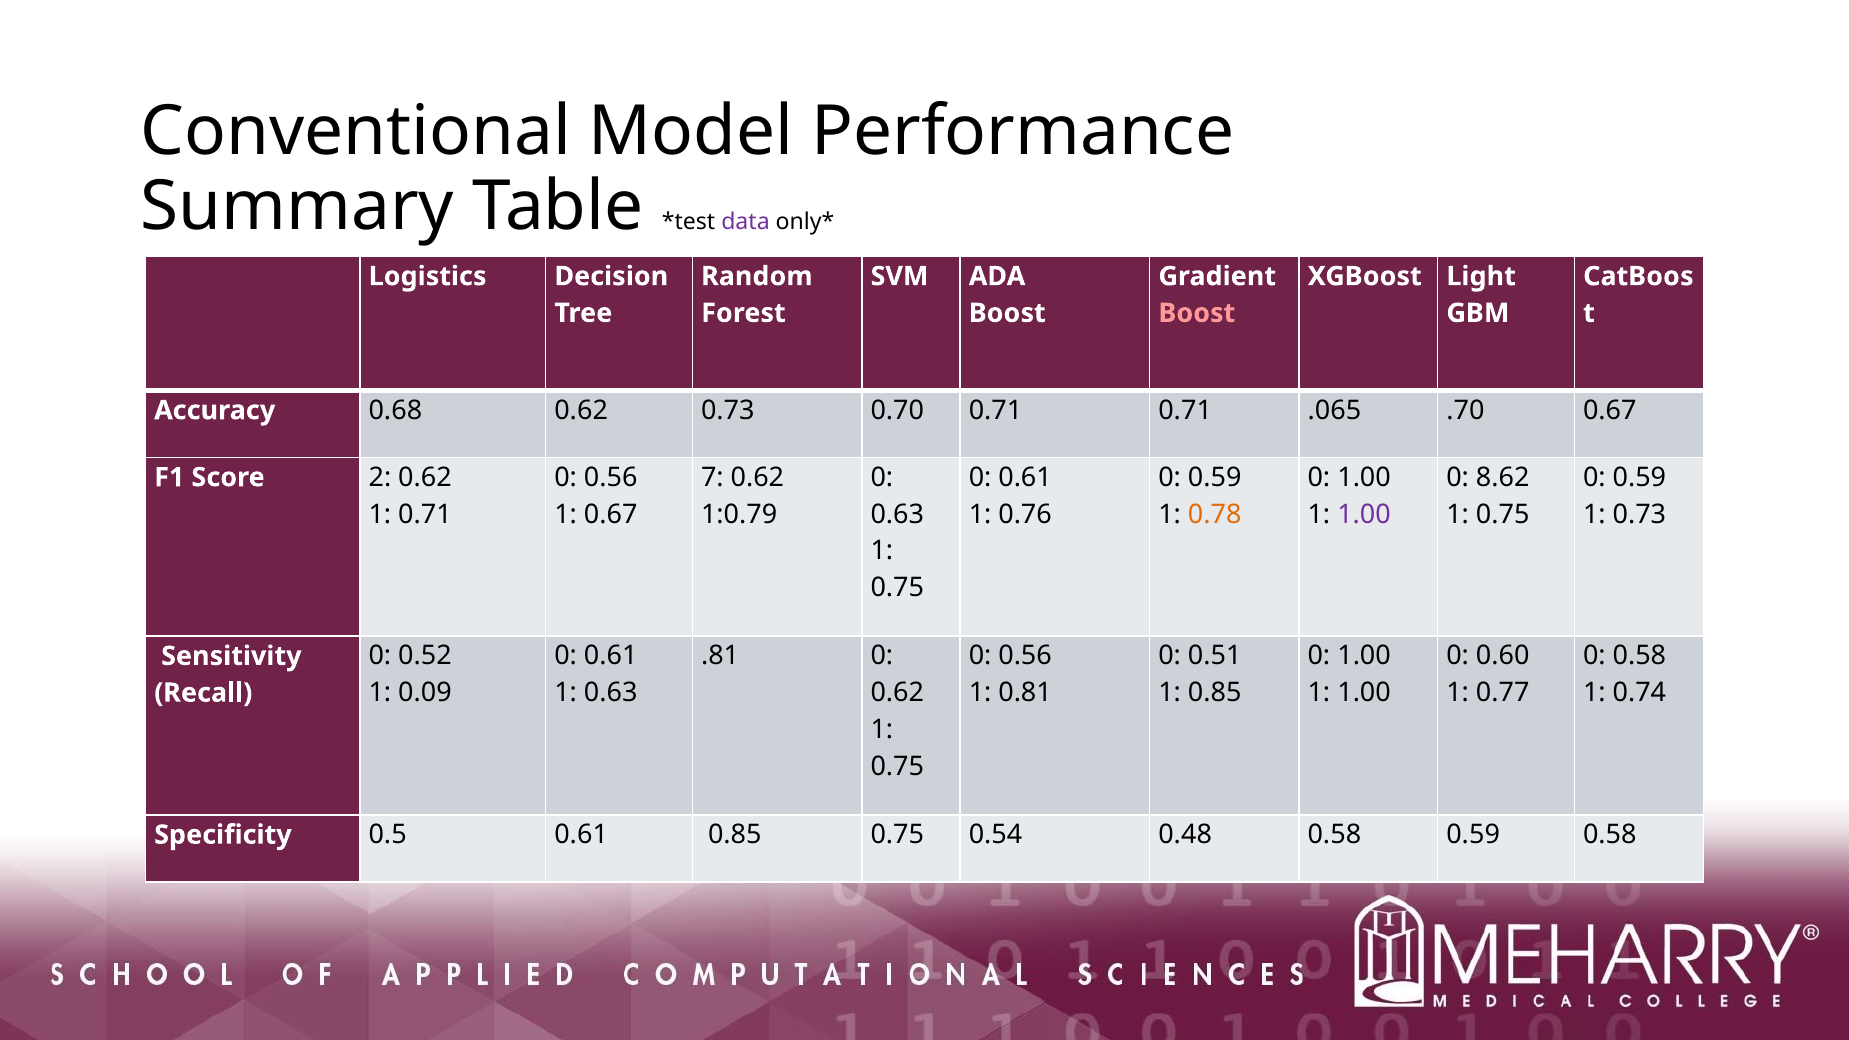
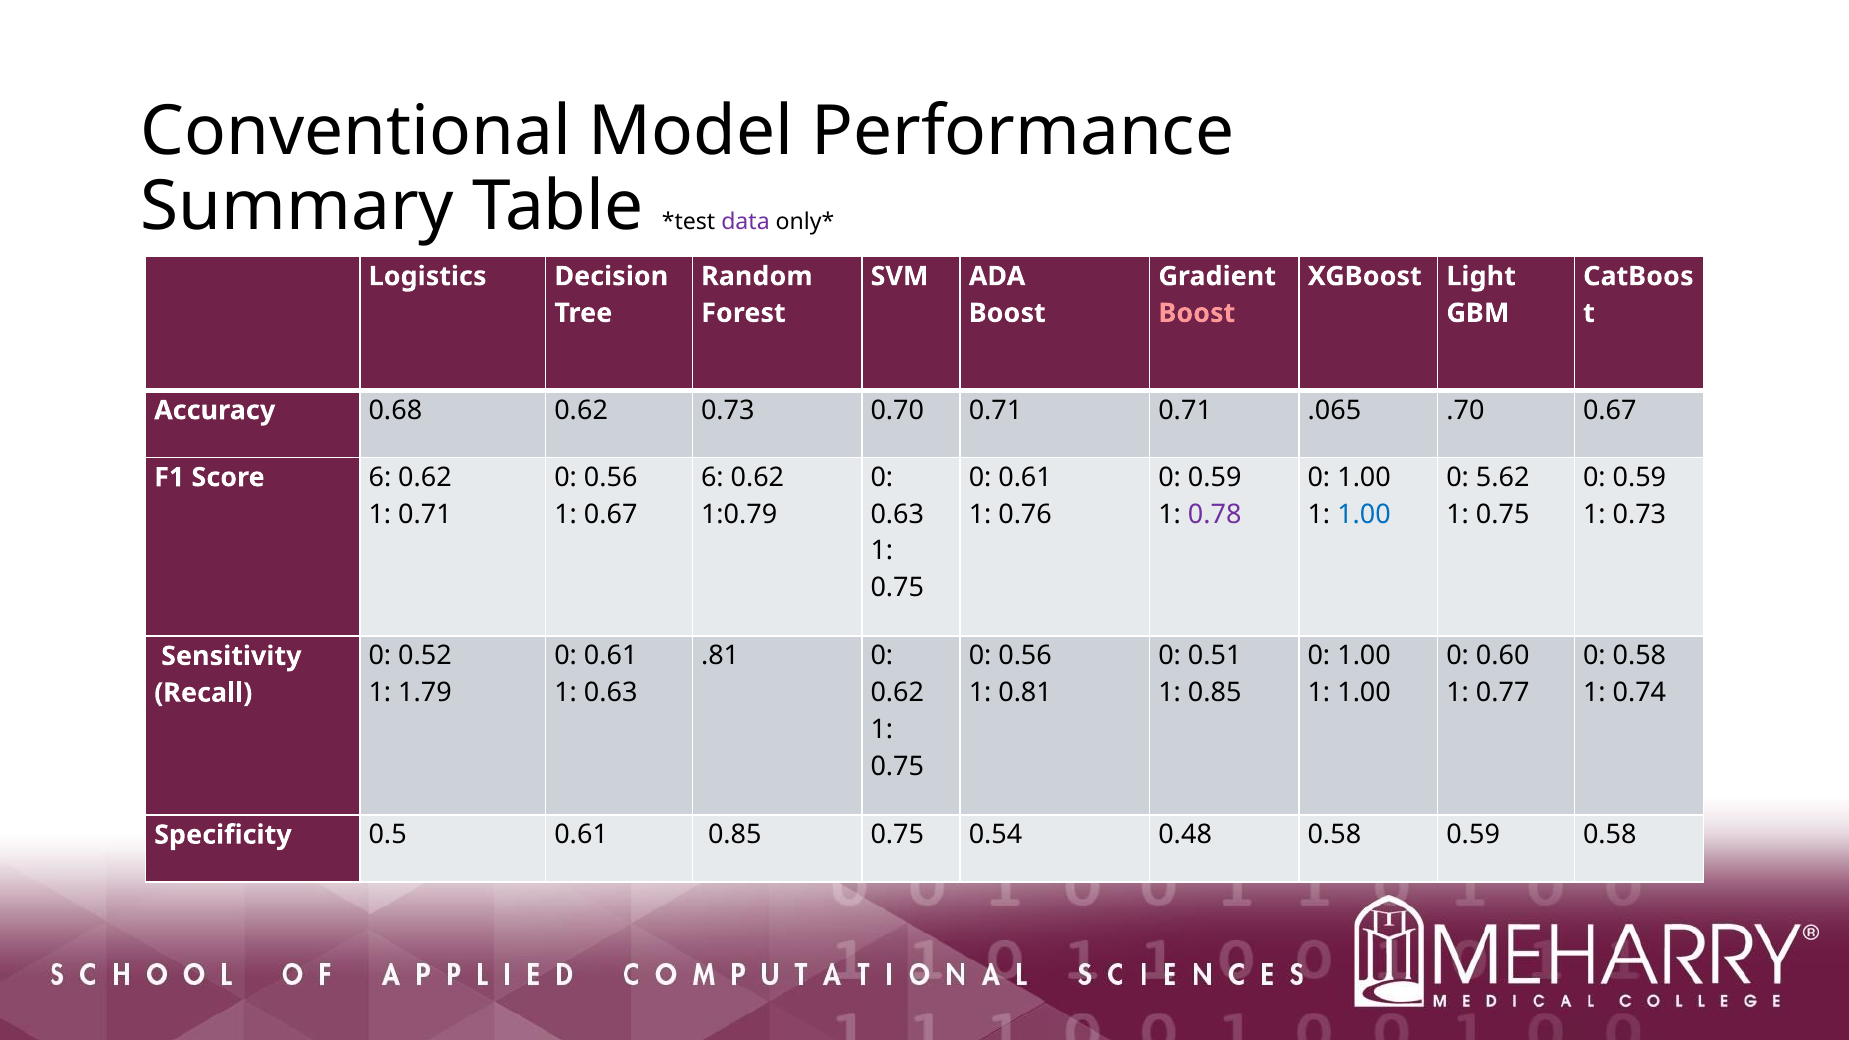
7 at (712, 477): 7 -> 6
8.62: 8.62 -> 5.62
Score 2: 2 -> 6
0.78 colour: orange -> purple
1.00 at (1364, 514) colour: purple -> blue
0.09: 0.09 -> 1.79
